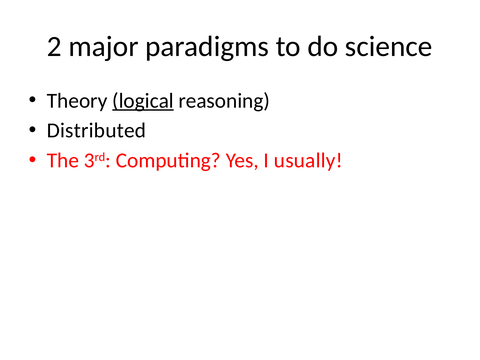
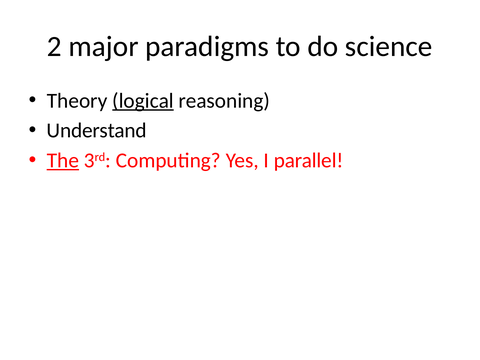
Distributed: Distributed -> Understand
The underline: none -> present
usually: usually -> parallel
